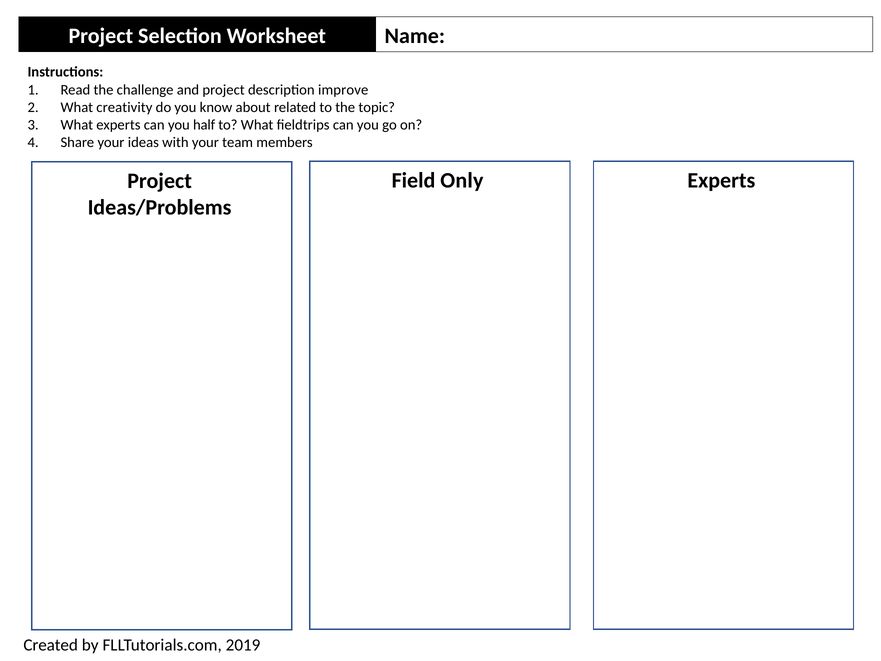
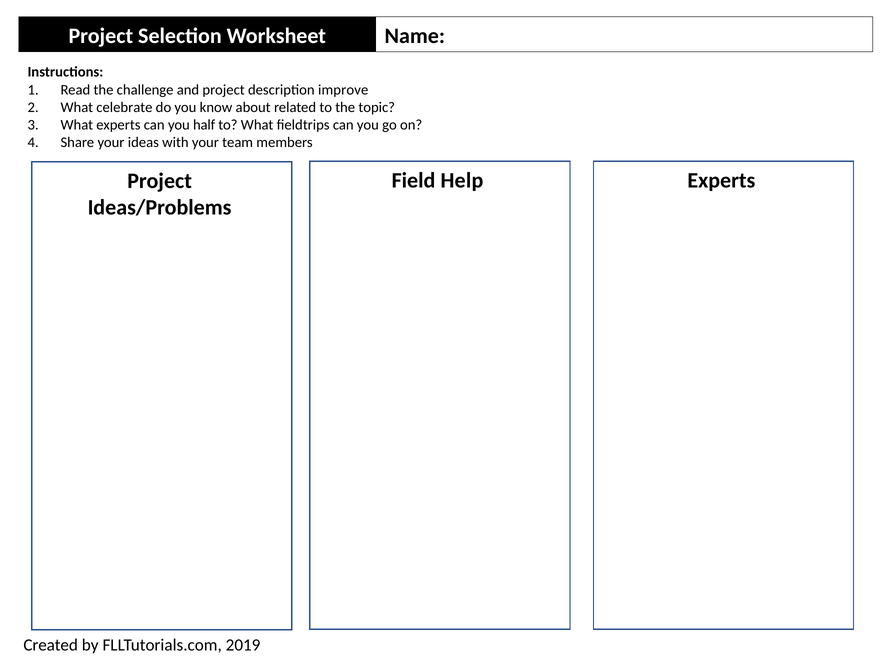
creativity: creativity -> celebrate
Only: Only -> Help
